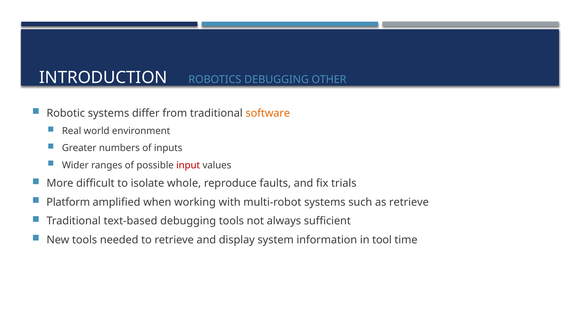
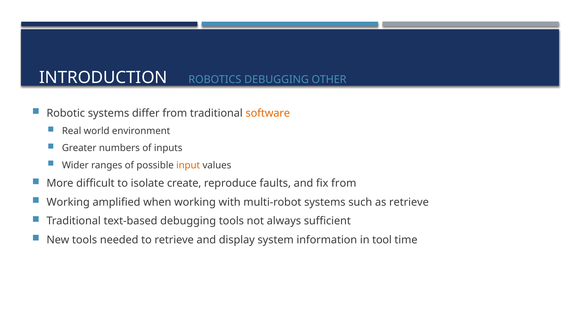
input colour: red -> orange
whole: whole -> create
fix trials: trials -> from
Platform at (68, 202): Platform -> Working
